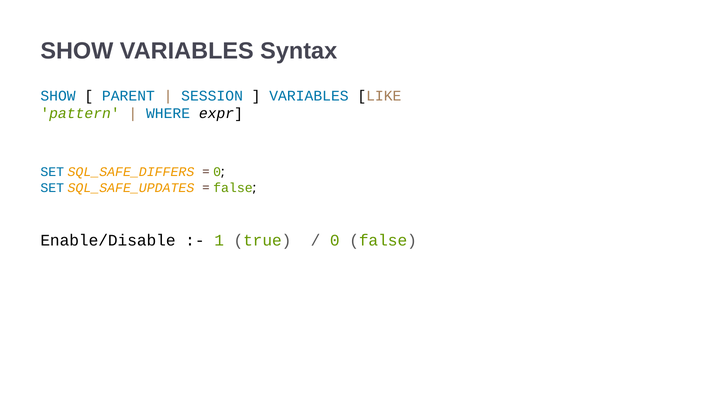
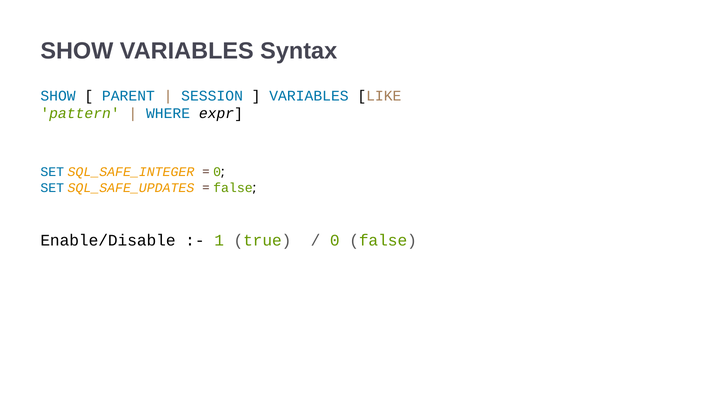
SQL_SAFE_DIFFERS: SQL_SAFE_DIFFERS -> SQL_SAFE_INTEGER
